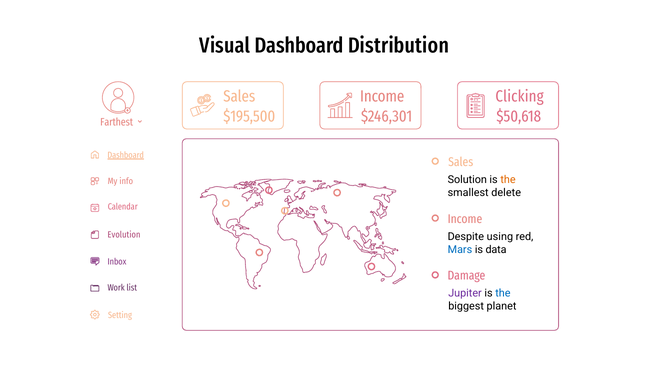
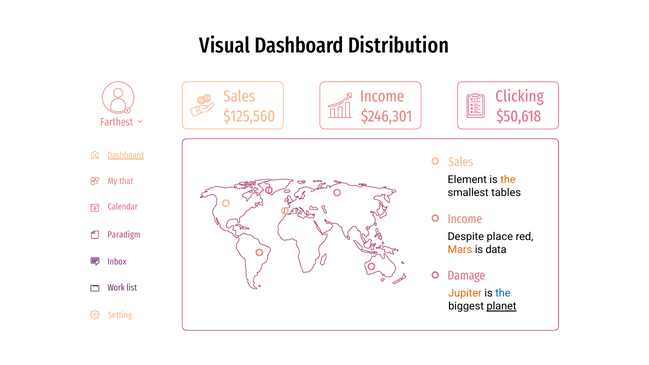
$195,500: $195,500 -> $125,560
Solution: Solution -> Element
info: info -> that
delete: delete -> tables
Evolution: Evolution -> Paradigm
using: using -> place
Mars colour: blue -> orange
Jupiter colour: purple -> orange
planet underline: none -> present
